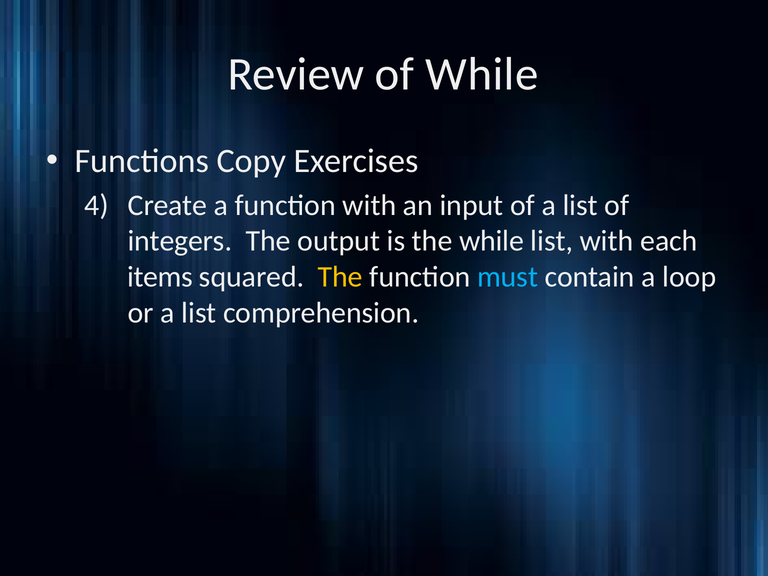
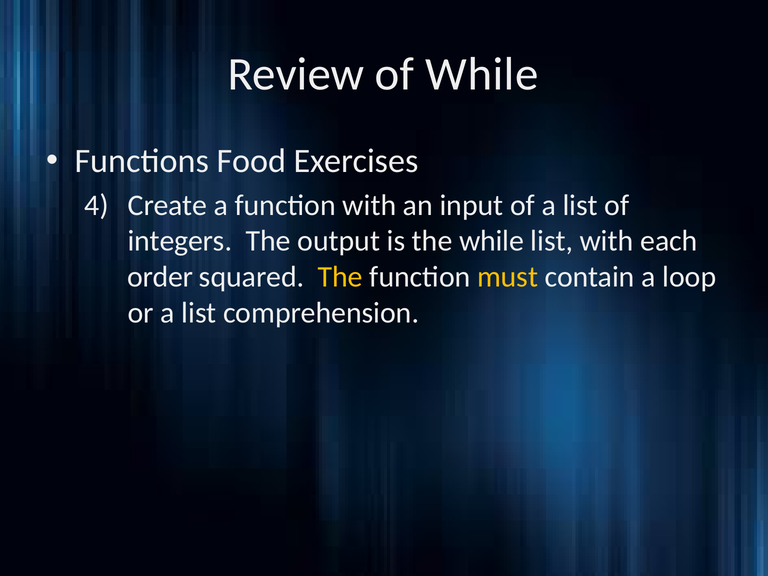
Copy: Copy -> Food
items: items -> order
must colour: light blue -> yellow
